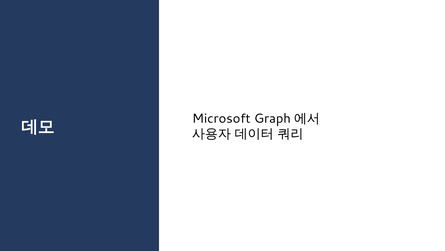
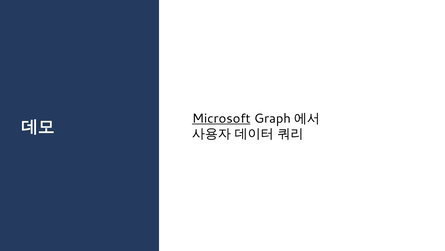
Microsoft underline: none -> present
